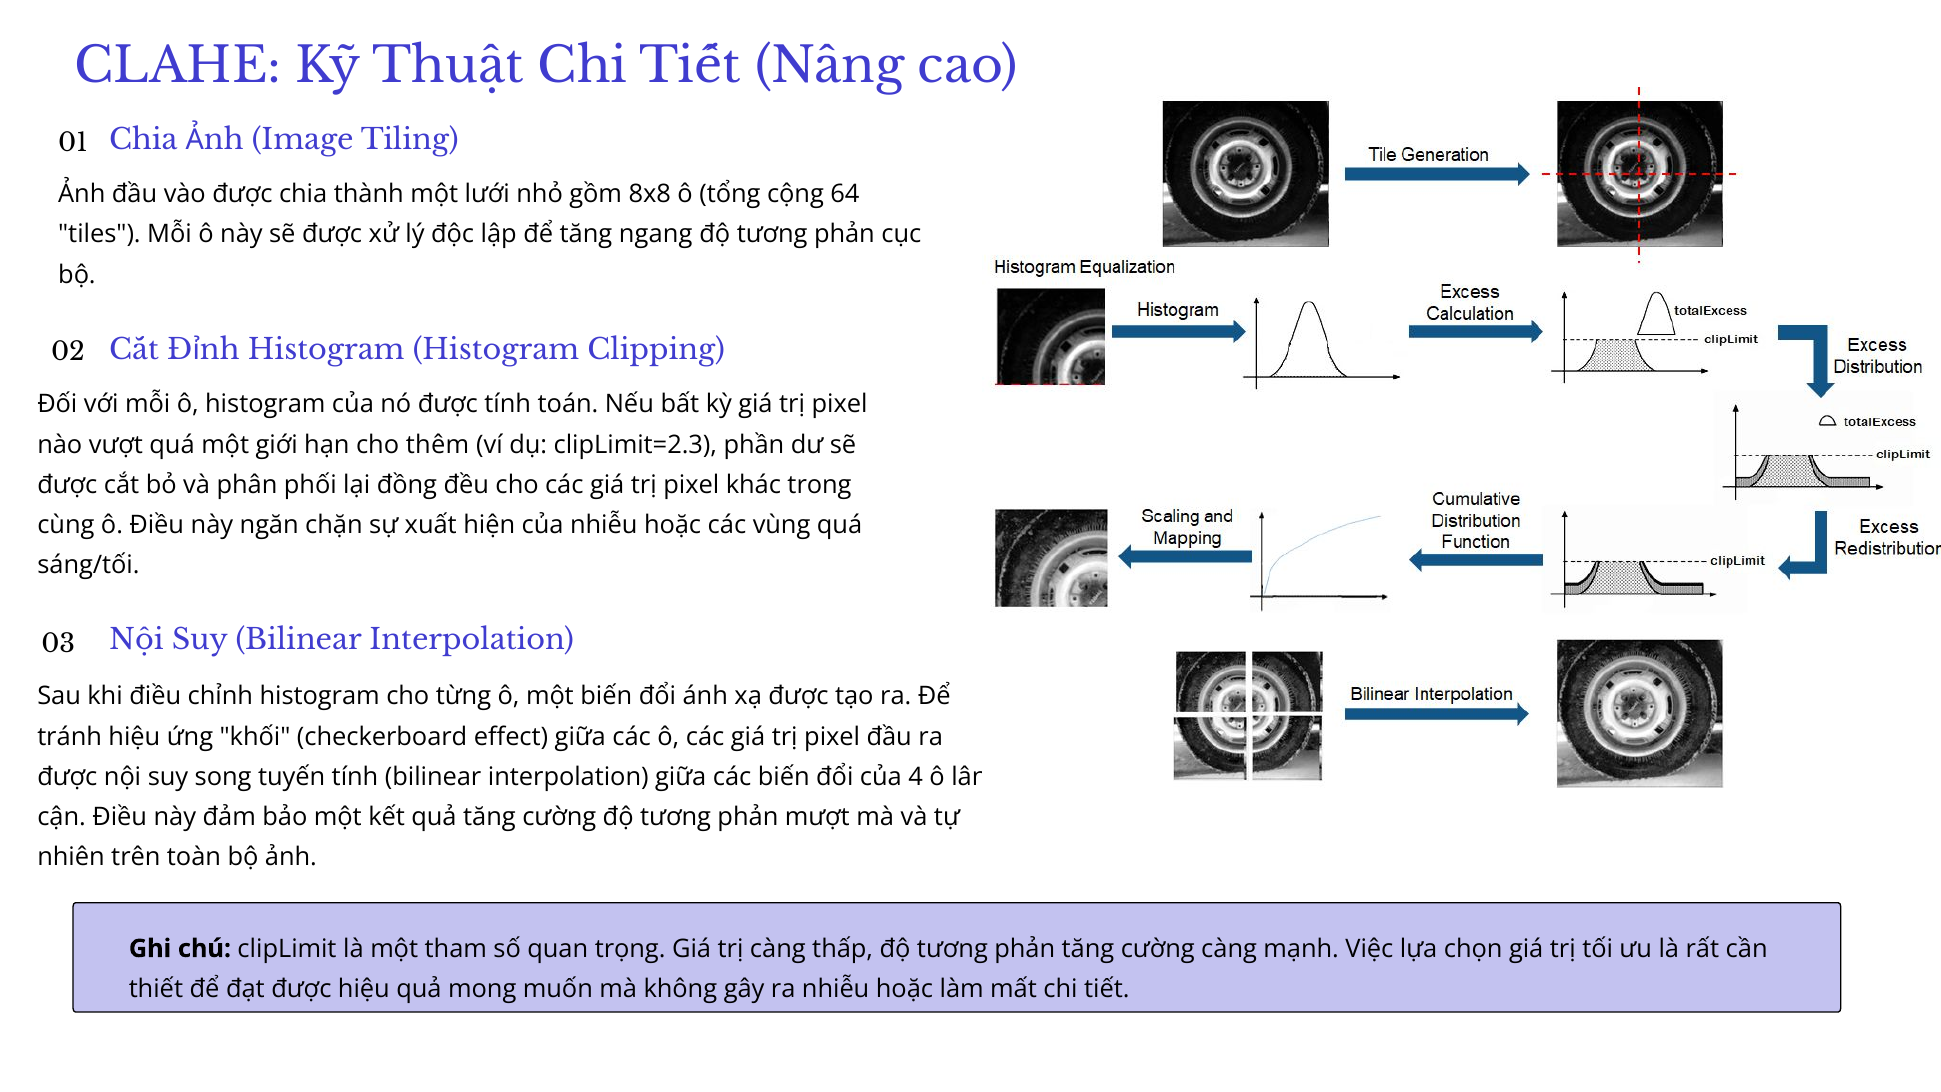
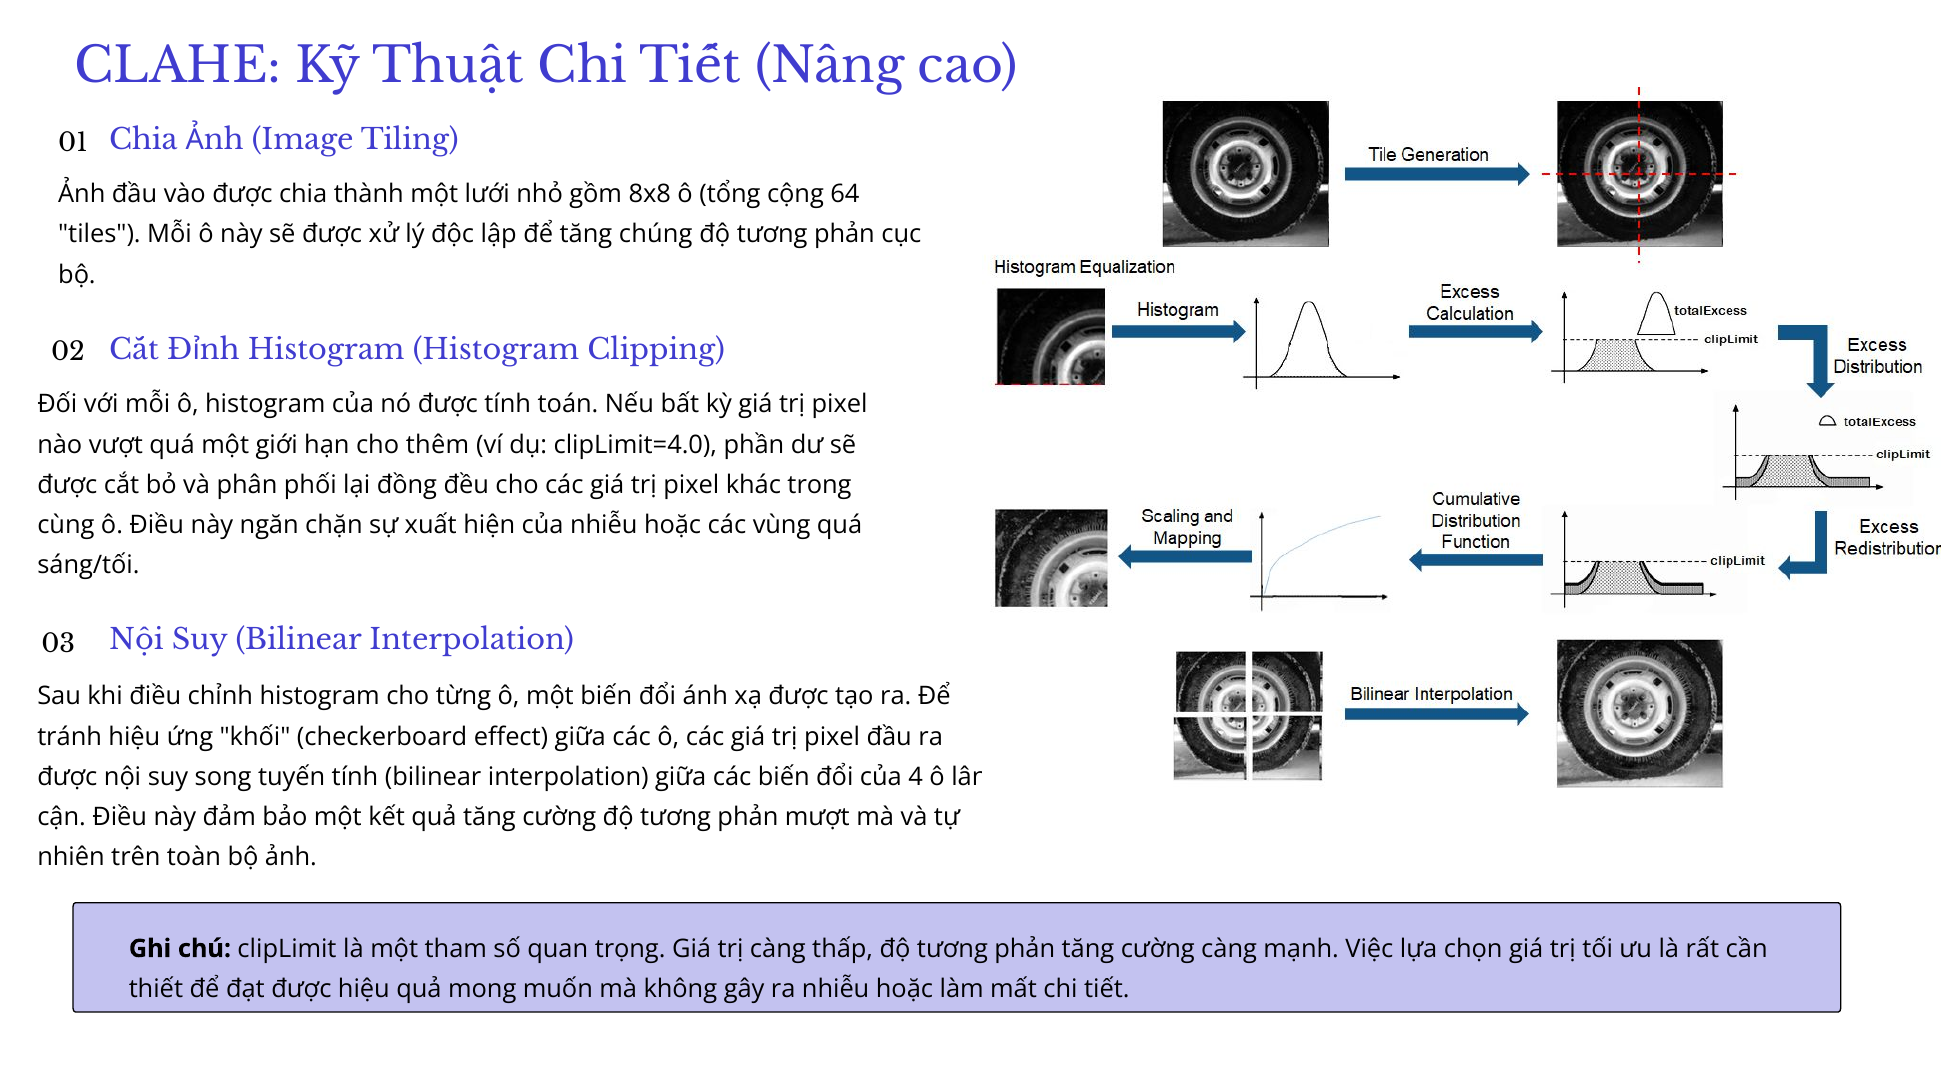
ngang: ngang -> chúng
clipLimit=2.3: clipLimit=2.3 -> clipLimit=4.0
